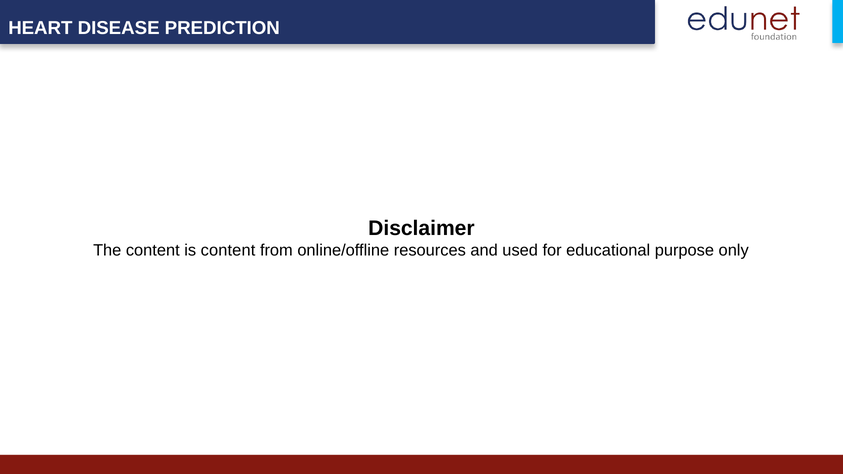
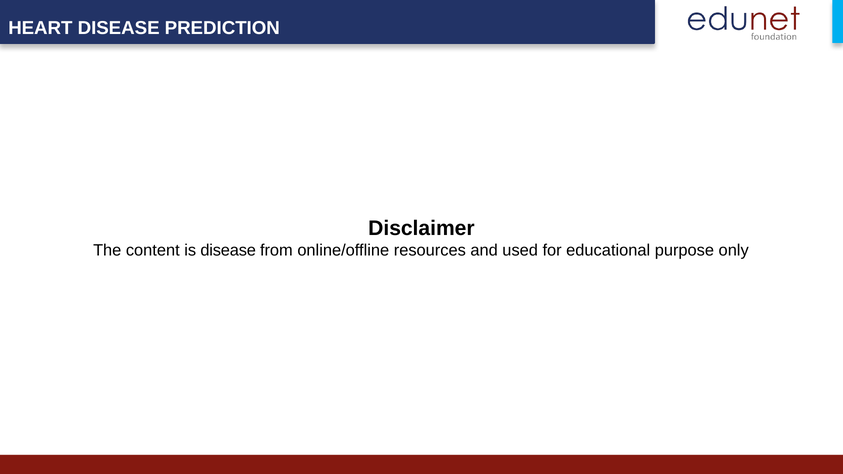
is content: content -> disease
